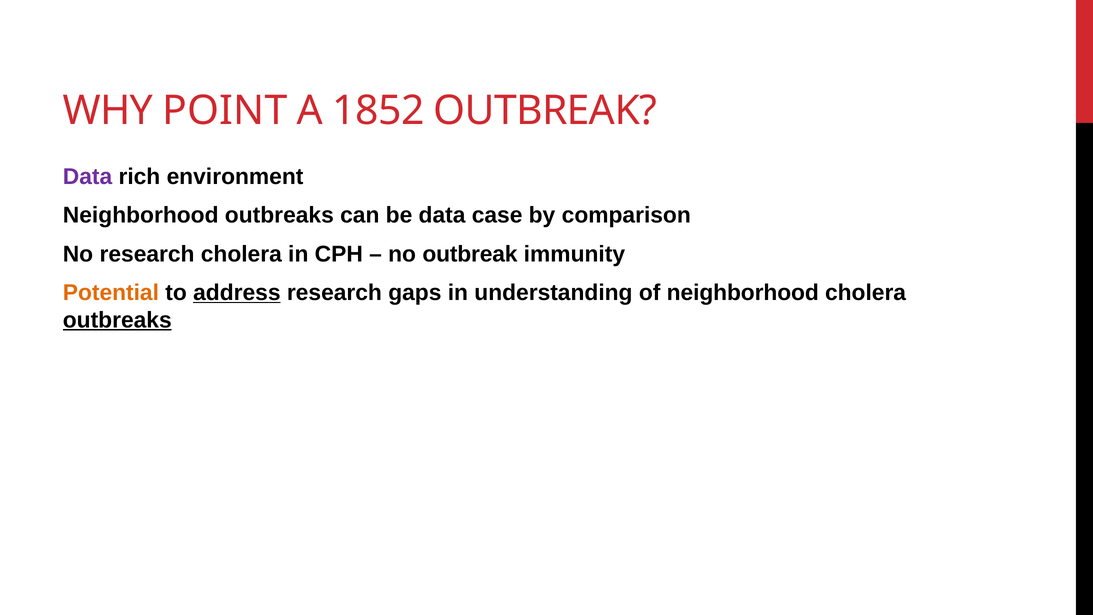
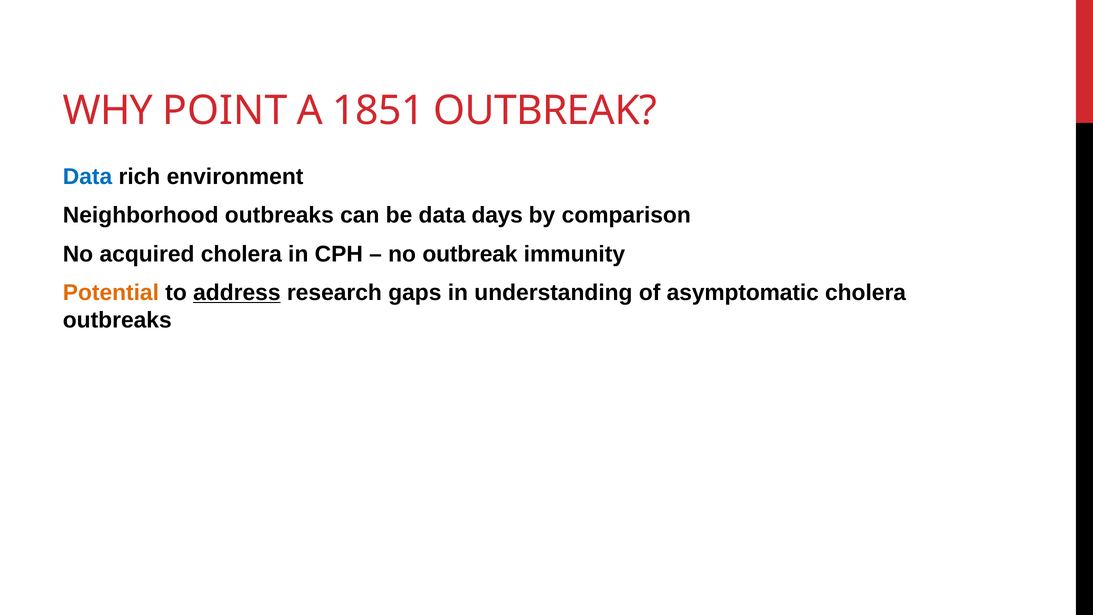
1852: 1852 -> 1851
Data at (88, 176) colour: purple -> blue
case: case -> days
No research: research -> acquired
of neighborhood: neighborhood -> asymptomatic
outbreaks at (117, 320) underline: present -> none
